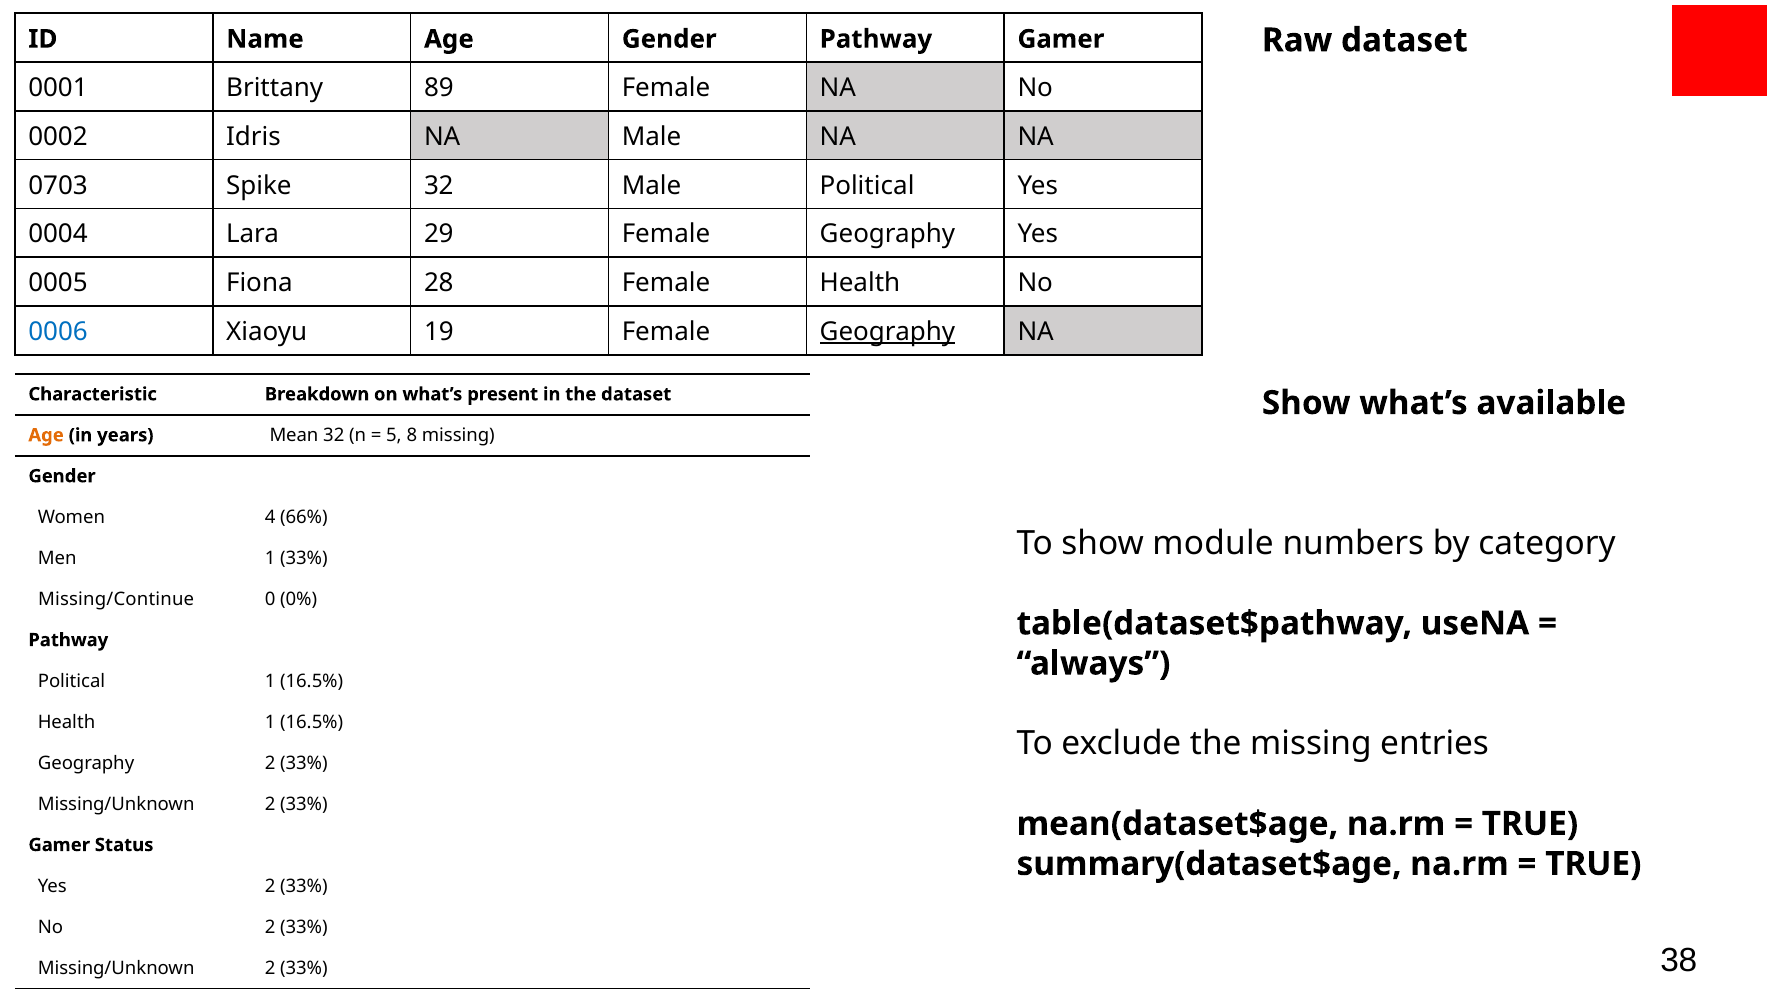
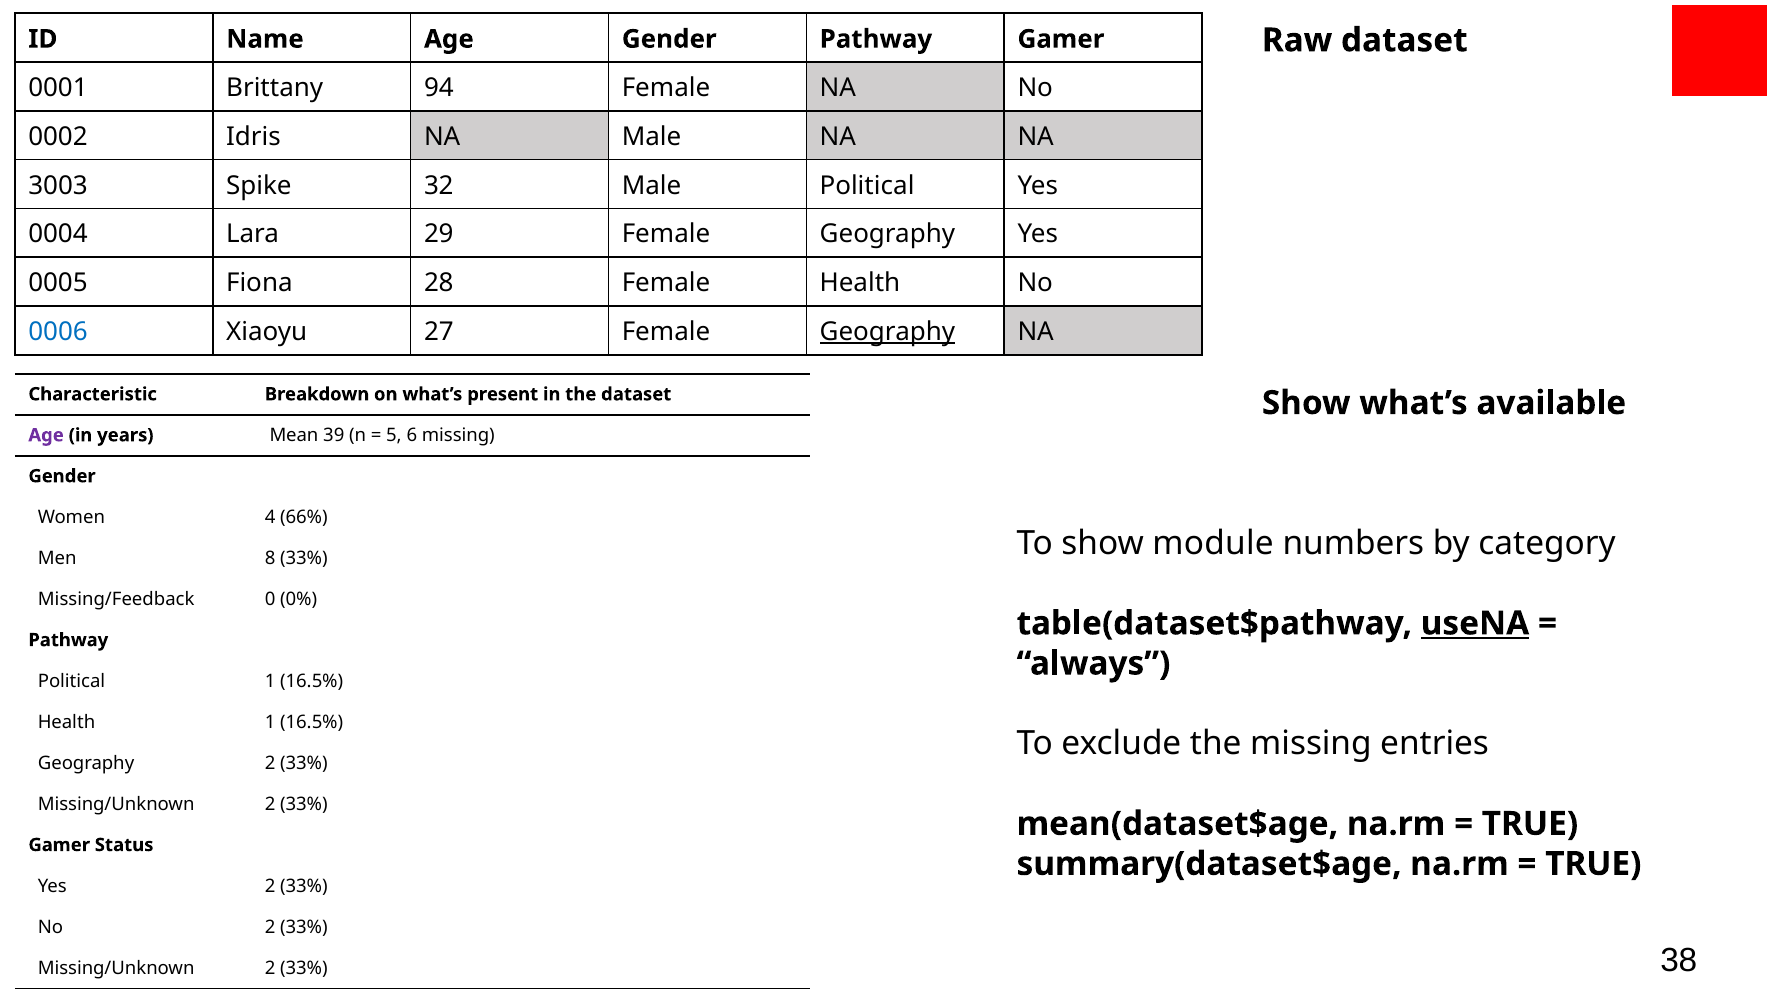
89: 89 -> 94
0703: 0703 -> 3003
19: 19 -> 27
Age at (46, 435) colour: orange -> purple
Mean 32: 32 -> 39
8: 8 -> 6
Men 1: 1 -> 8
Missing/Continue: Missing/Continue -> Missing/Feedback
useNA underline: none -> present
